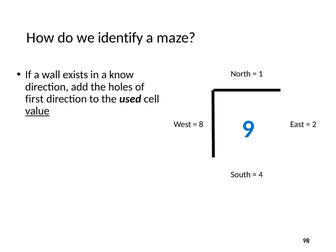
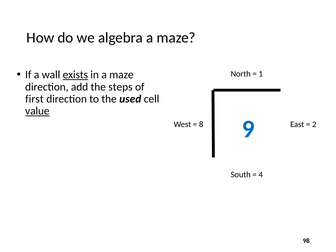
identify: identify -> algebra
exists underline: none -> present
in a know: know -> maze
holes: holes -> steps
